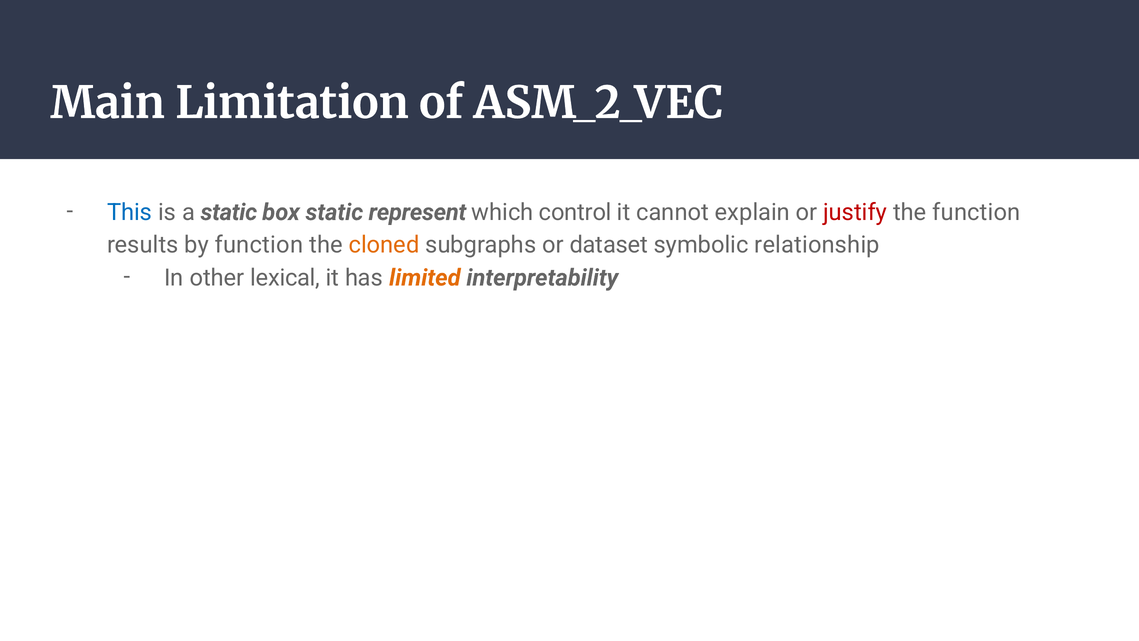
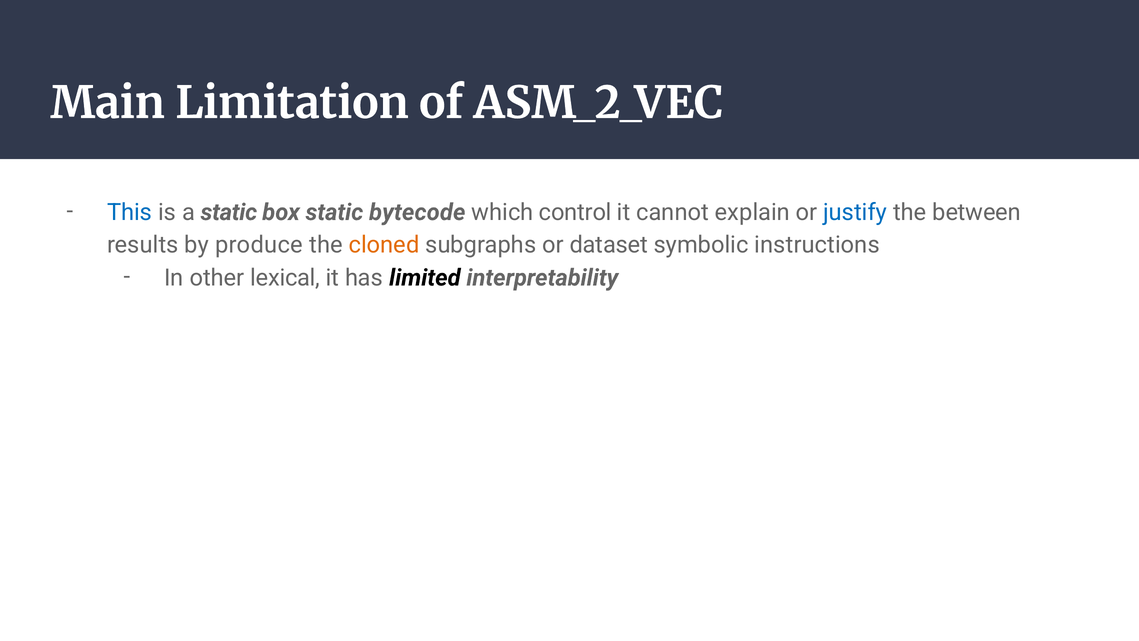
represent: represent -> bytecode
justify colour: red -> blue
the function: function -> between
by function: function -> produce
relationship: relationship -> instructions
limited colour: orange -> black
